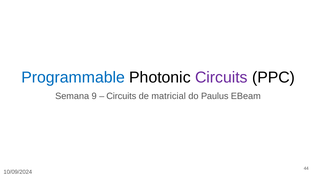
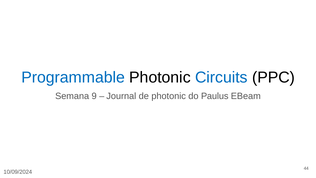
Circuits at (221, 77) colour: purple -> blue
Circuits at (121, 96): Circuits -> Journal
de matricial: matricial -> photonic
